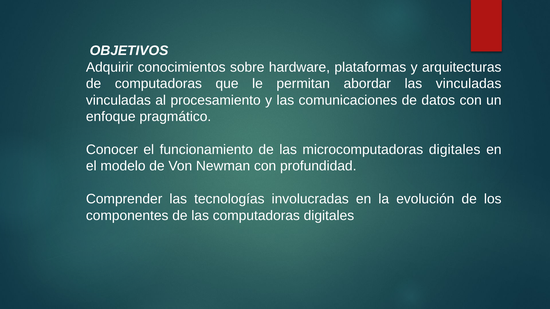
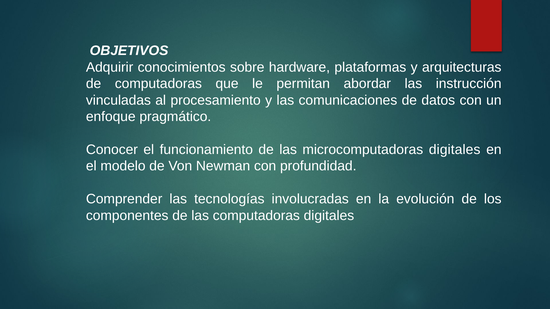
las vinculadas: vinculadas -> instrucción
